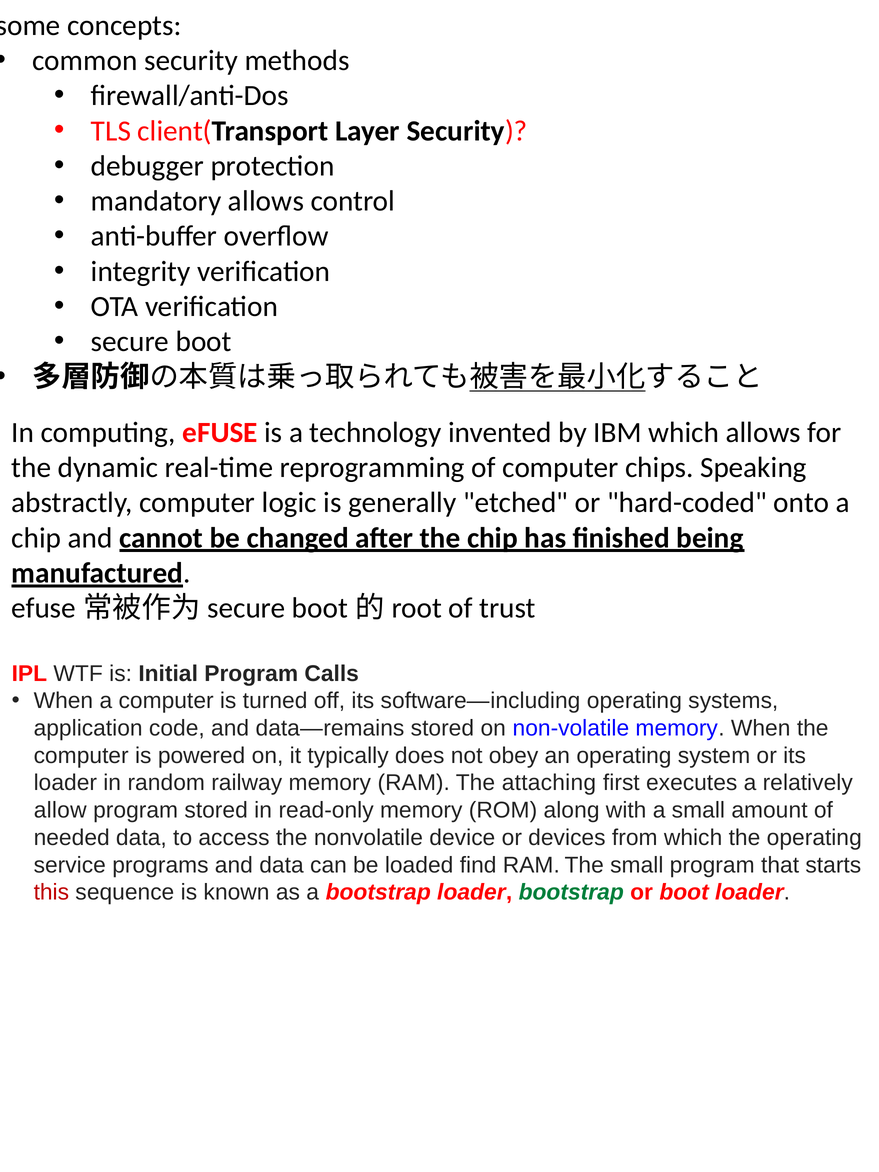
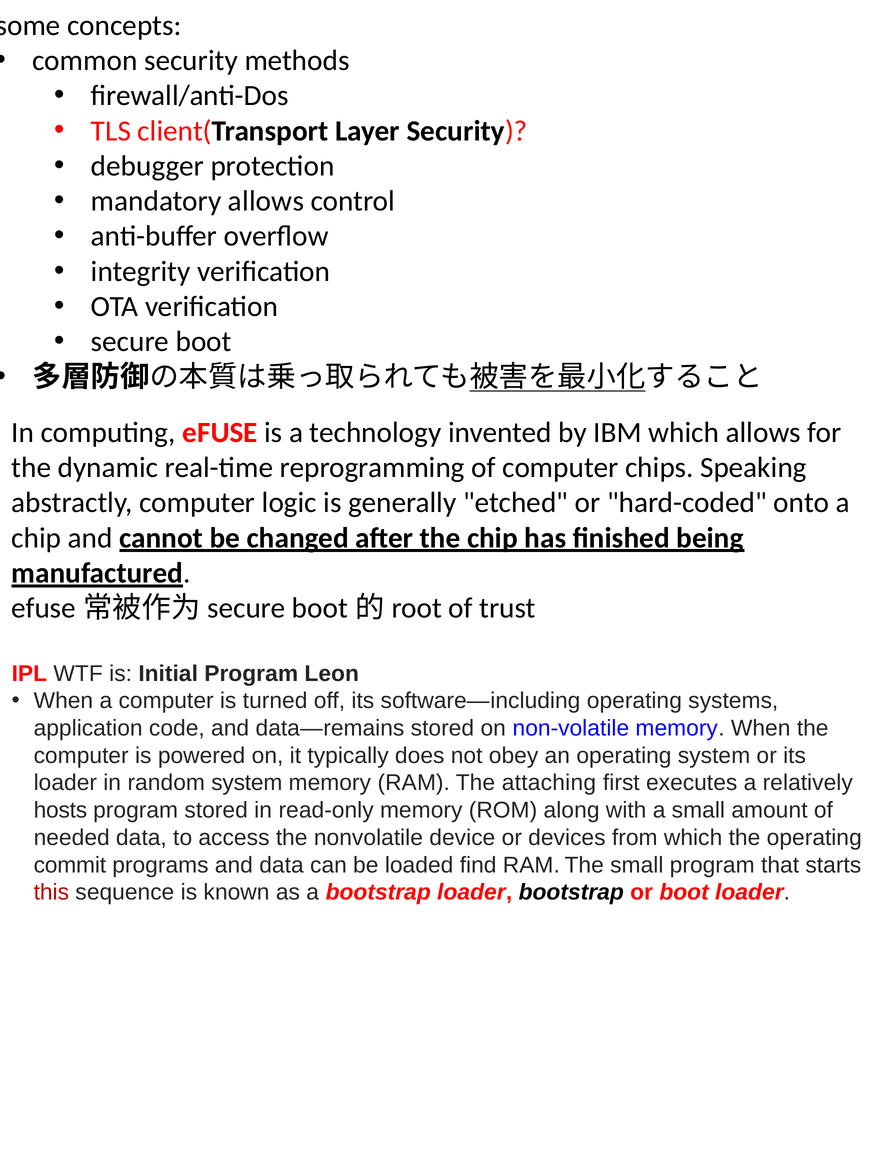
Calls: Calls -> Leon
random railway: railway -> system
allow: allow -> hosts
service: service -> commit
bootstrap at (571, 892) colour: green -> black
